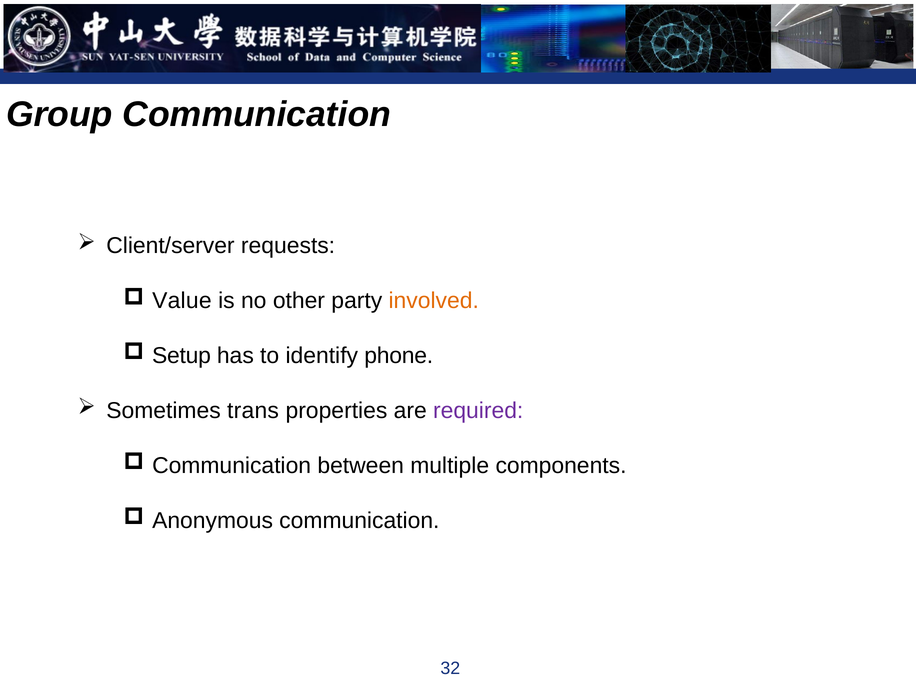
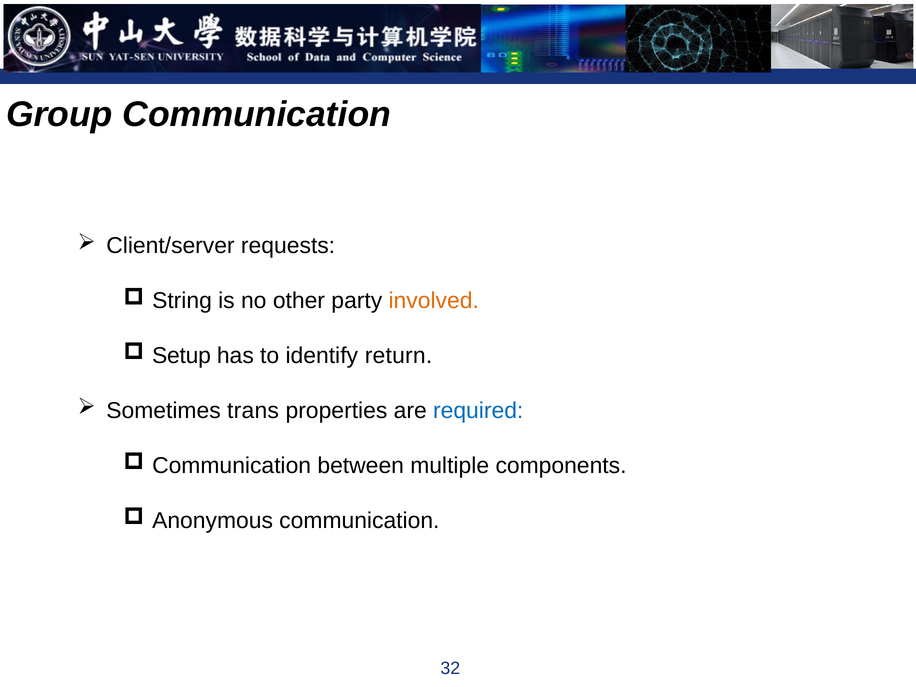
Value: Value -> String
phone: phone -> return
required colour: purple -> blue
